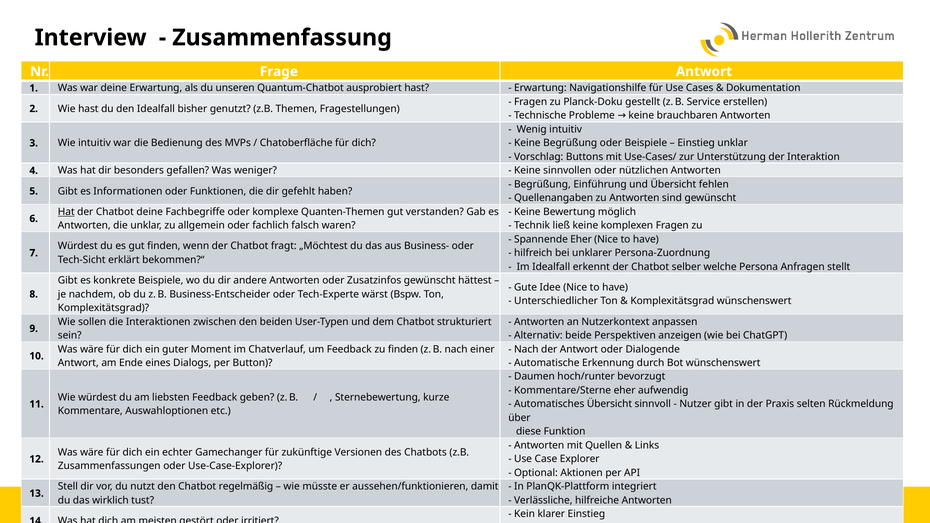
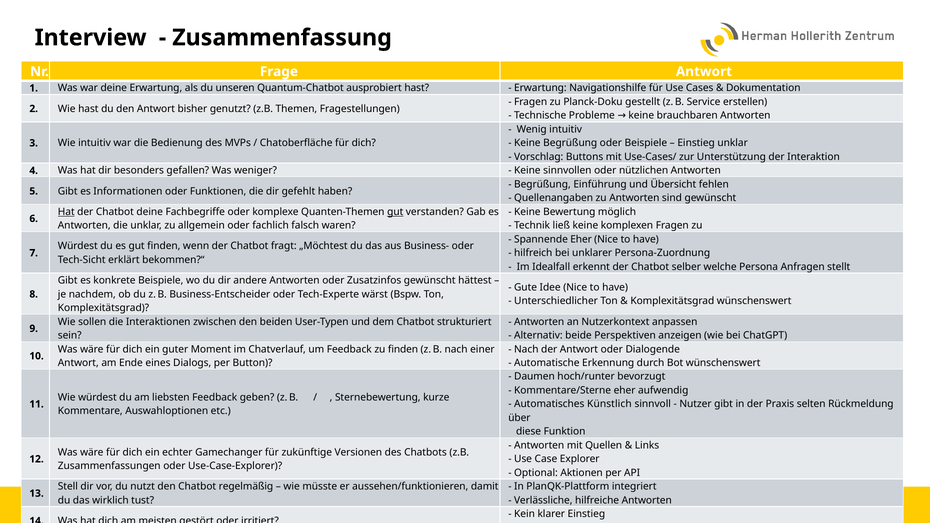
den Idealfall: Idealfall -> Antwort
gut at (395, 212) underline: none -> present
Automatisches Übersicht: Übersicht -> Künstlich
